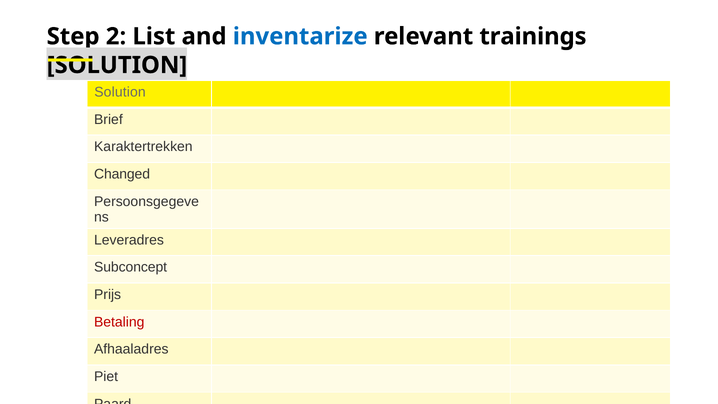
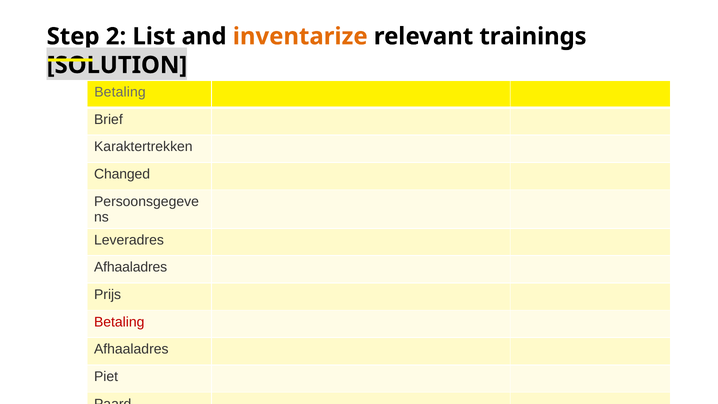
inventarize colour: blue -> orange
Solution at (120, 92): Solution -> Betaling
Subconcept at (131, 267): Subconcept -> Afhaaladres
